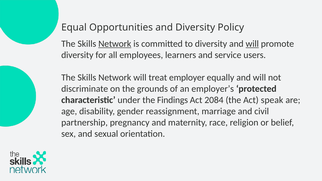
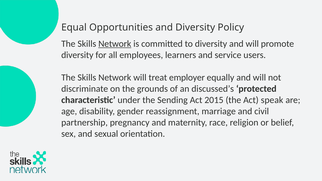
will at (252, 44) underline: present -> none
employer’s: employer’s -> discussed’s
Findings: Findings -> Sending
2084: 2084 -> 2015
